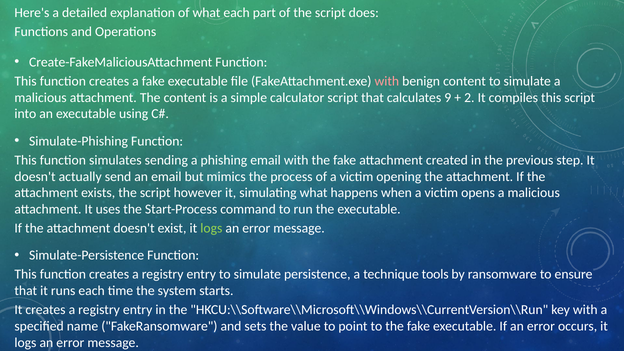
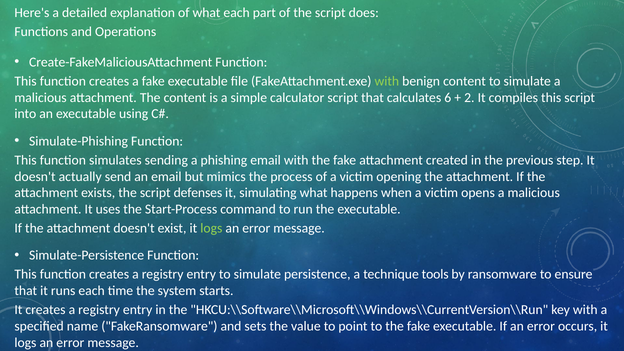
with at (387, 81) colour: pink -> light green
9: 9 -> 6
however: however -> defenses
